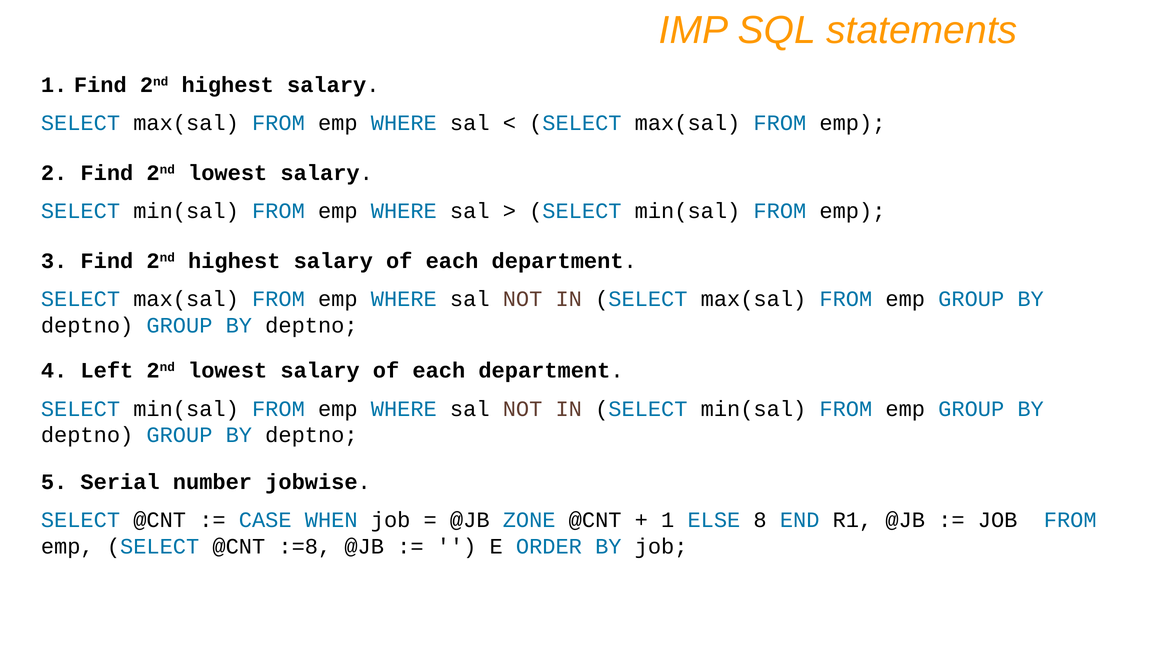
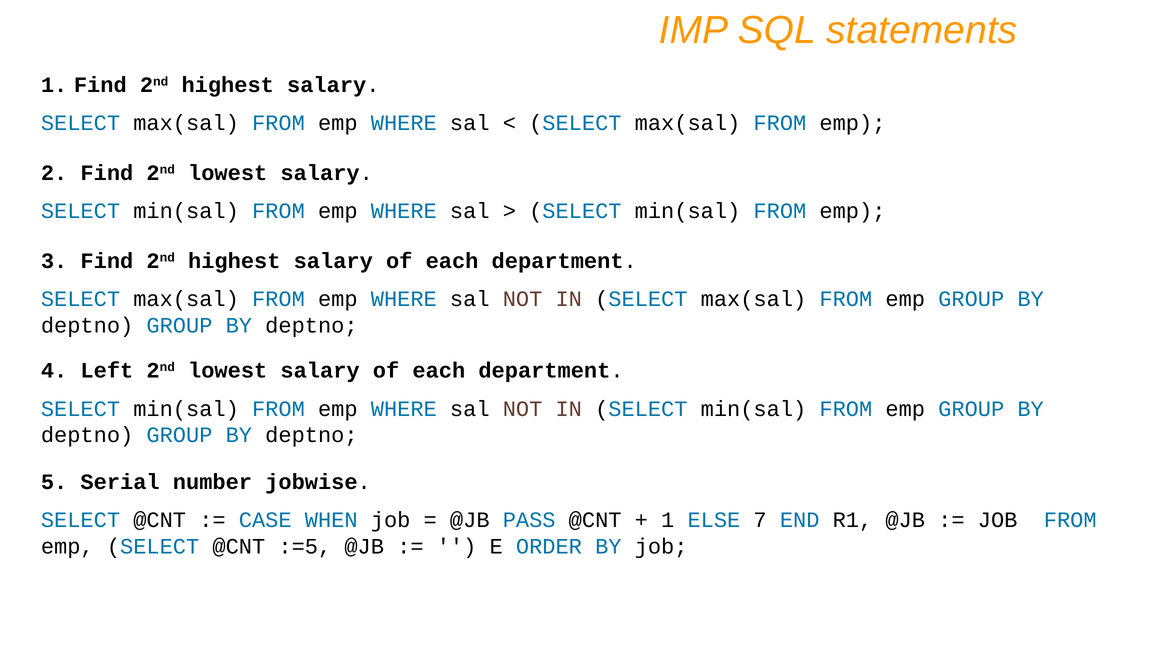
ZONE: ZONE -> PASS
8: 8 -> 7
:=8: :=8 -> :=5
